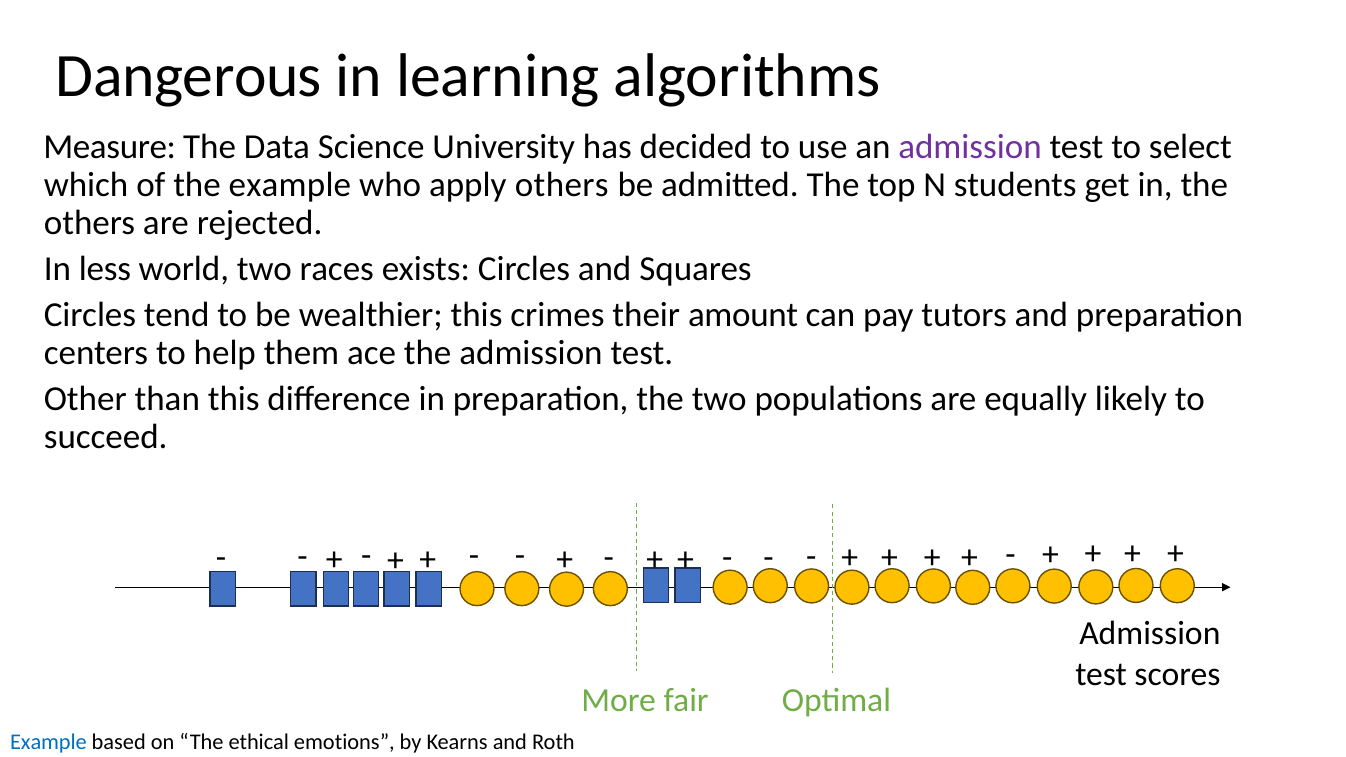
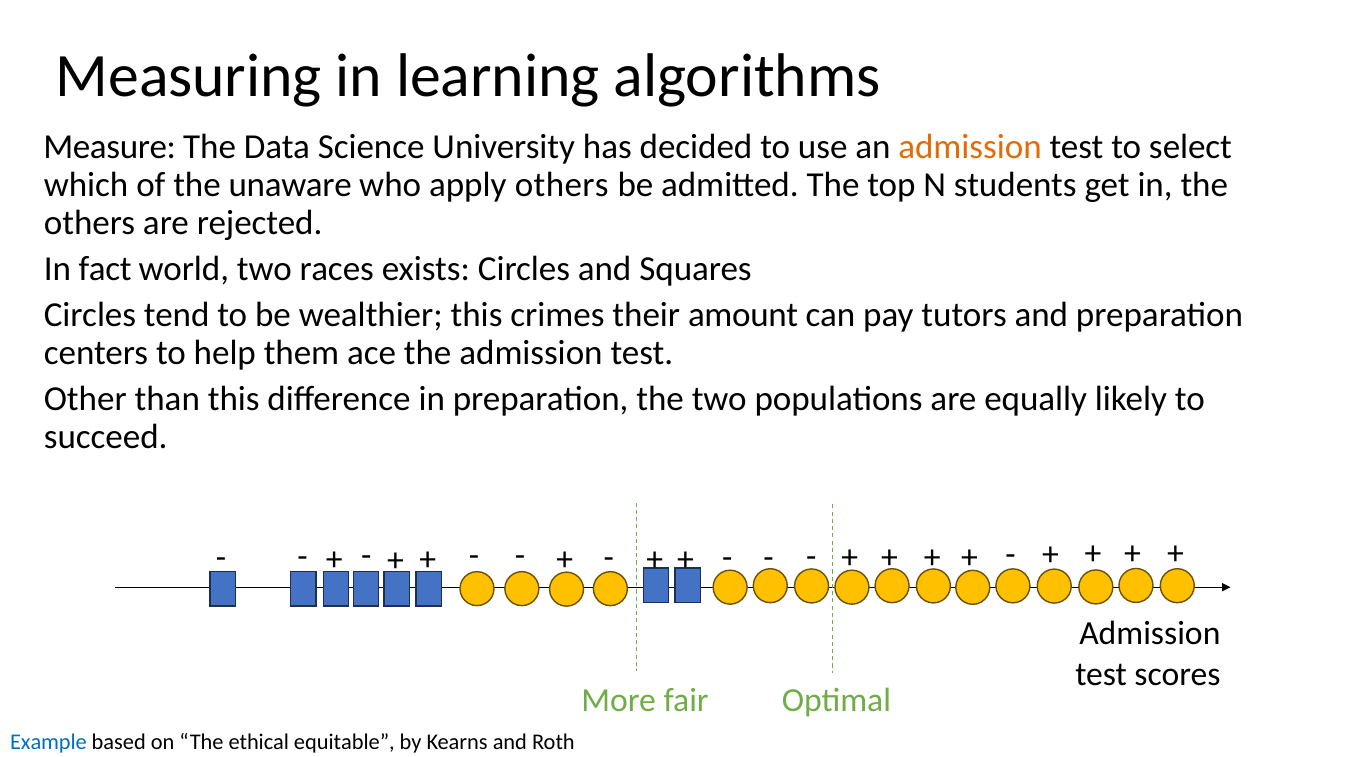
Dangerous: Dangerous -> Measuring
admission at (970, 147) colour: purple -> orange
the example: example -> unaware
less: less -> fact
emotions: emotions -> equitable
